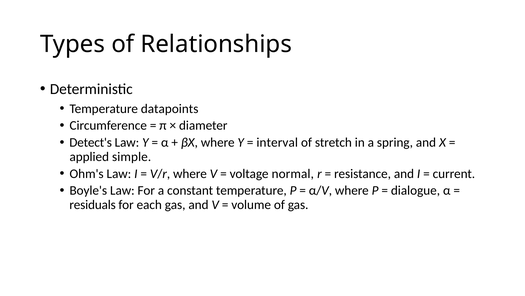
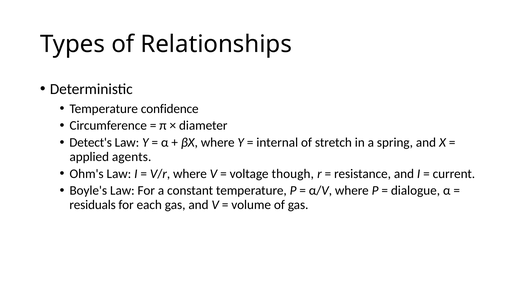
datapoints: datapoints -> confidence
interval: interval -> internal
simple: simple -> agents
normal: normal -> though
